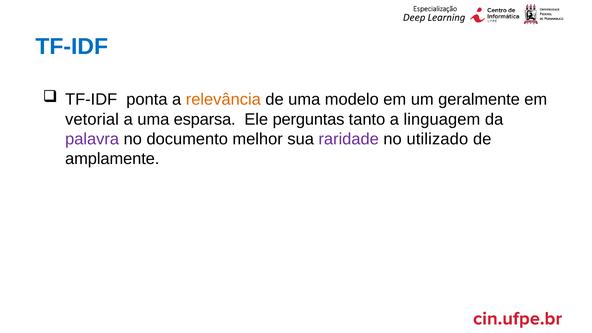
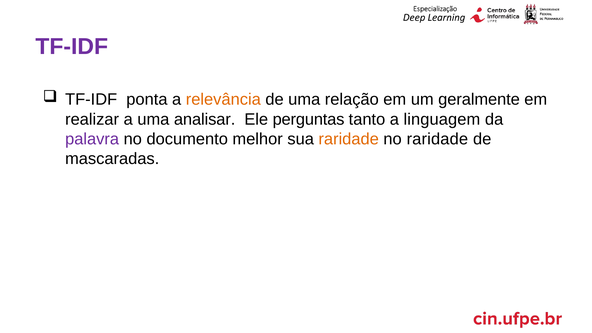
TF-IDF at (72, 47) colour: blue -> purple
modelo: modelo -> relação
vetorial: vetorial -> realizar
esparsa: esparsa -> analisar
raridade at (349, 139) colour: purple -> orange
no utilizado: utilizado -> raridade
amplamente: amplamente -> mascaradas
